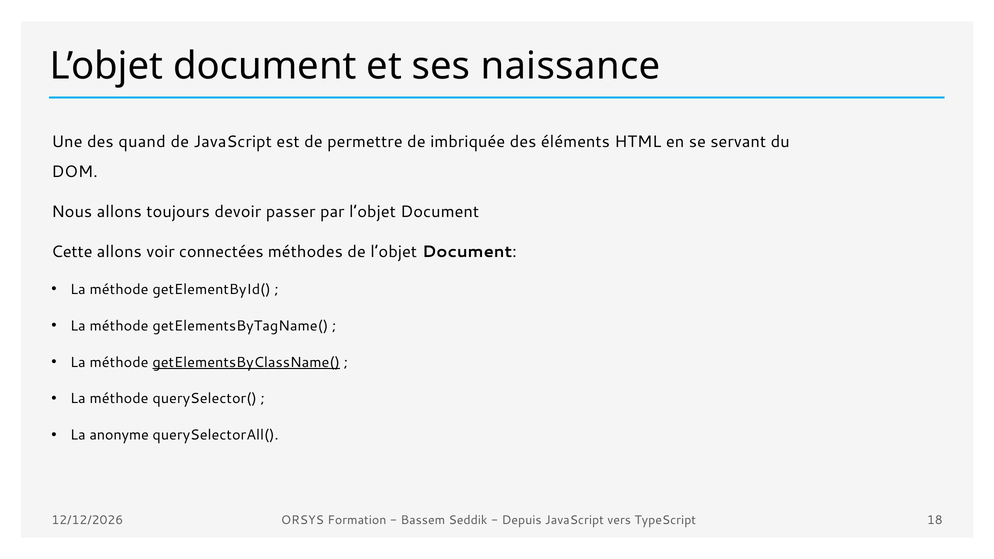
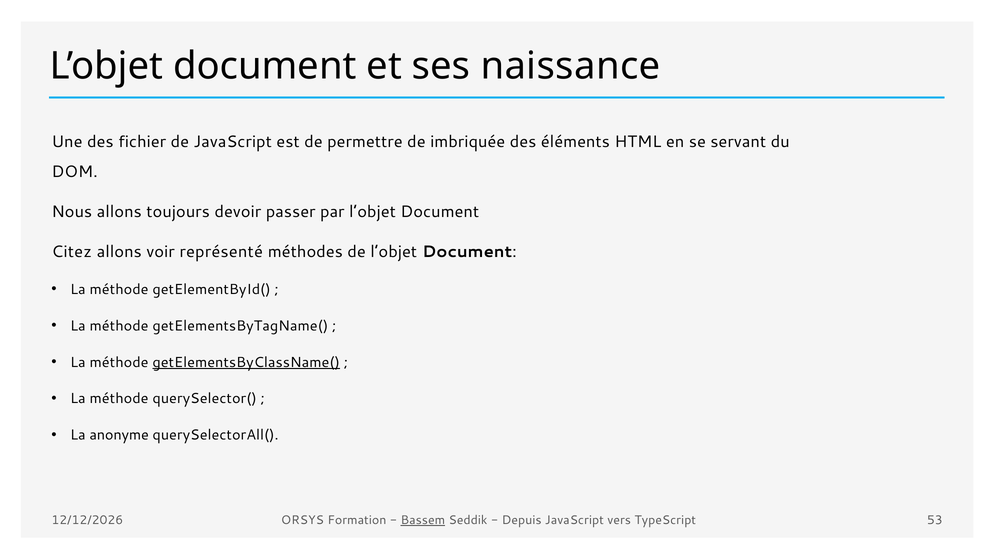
quand: quand -> fichier
Cette: Cette -> Citez
connectées: connectées -> représenté
Bassem underline: none -> present
18: 18 -> 53
